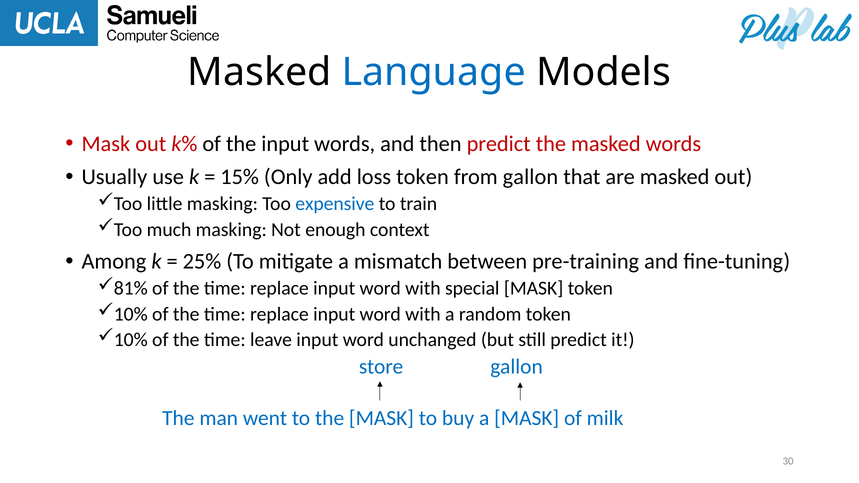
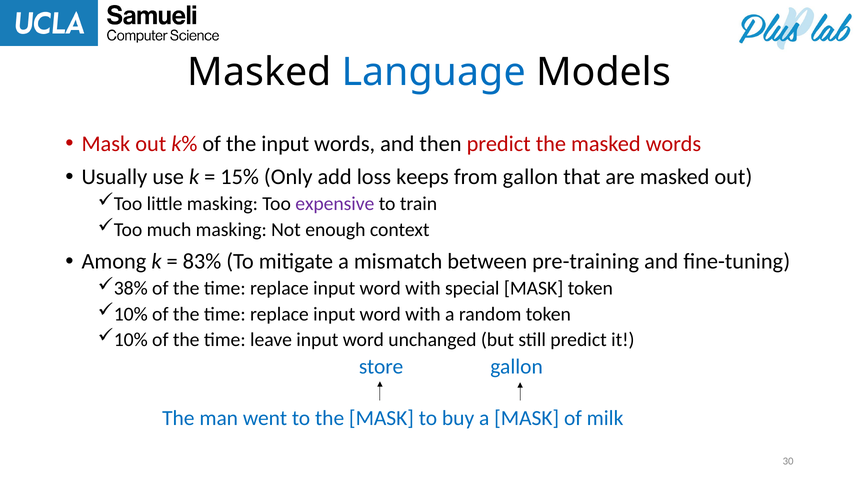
loss token: token -> keeps
expensive colour: blue -> purple
25%: 25% -> 83%
81%: 81% -> 38%
